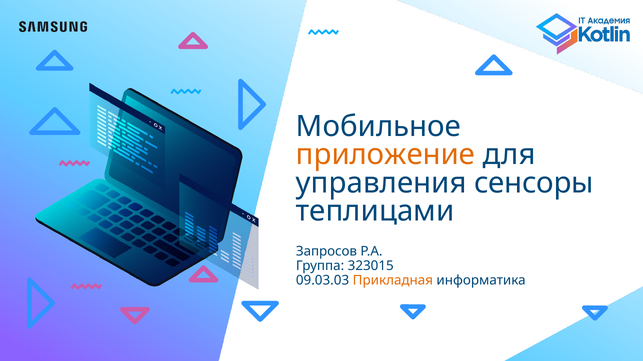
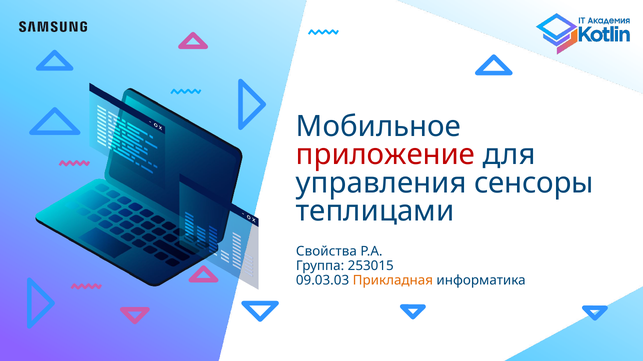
приложение colour: orange -> red
Запросов: Запросов -> Свойства
323015: 323015 -> 253015
